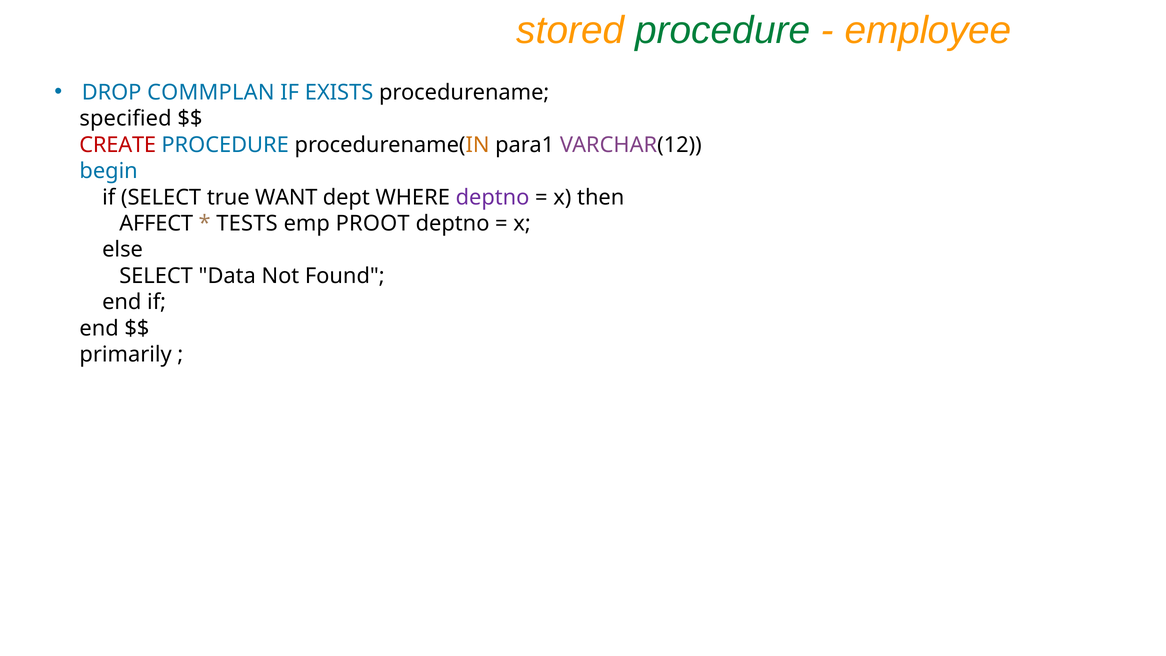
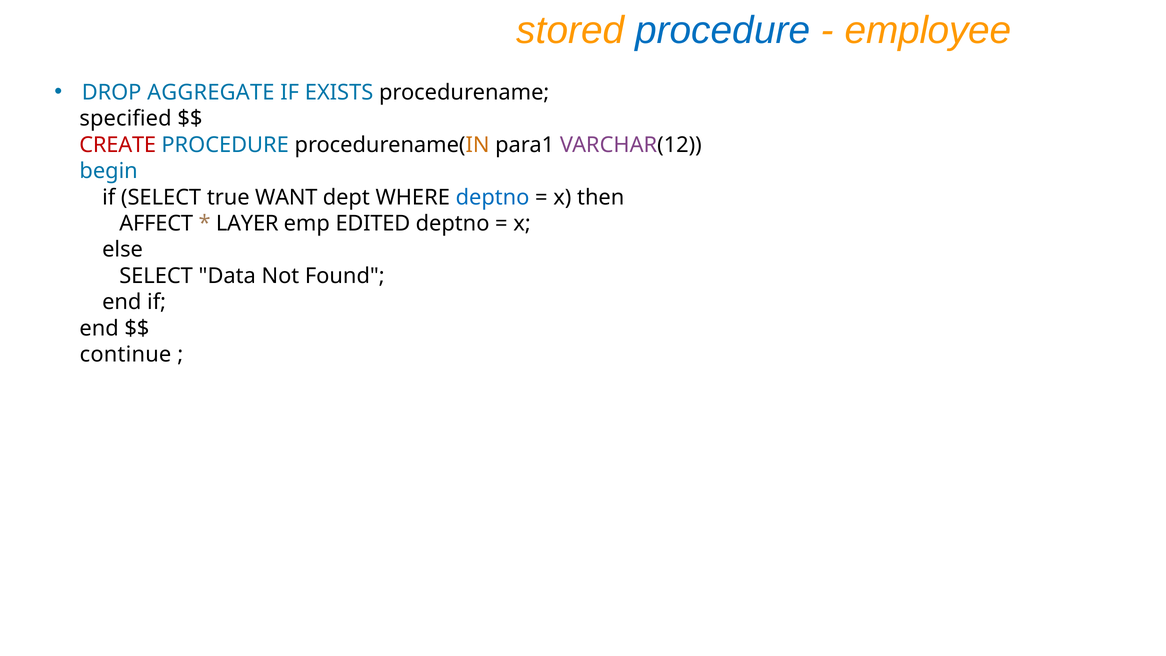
procedure at (723, 30) colour: green -> blue
COMMPLAN: COMMPLAN -> AGGREGATE
deptno at (493, 197) colour: purple -> blue
TESTS: TESTS -> LAYER
PROOT: PROOT -> EDITED
primarily: primarily -> continue
